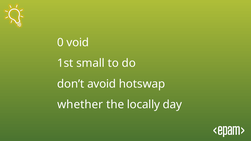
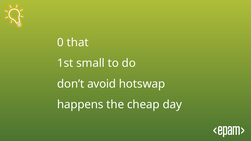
void: void -> that
whether: whether -> happens
locally: locally -> cheap
